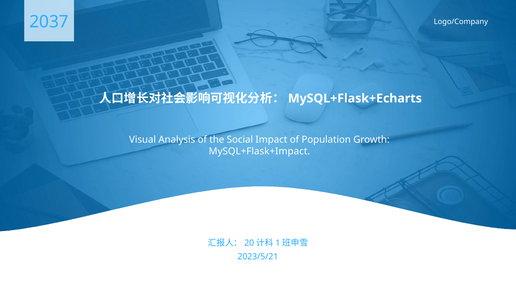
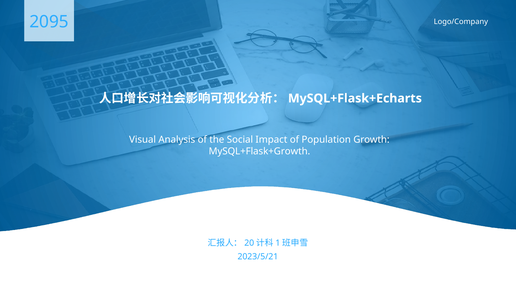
2037: 2037 -> 2095
MySQL+Flask+Impact: MySQL+Flask+Impact -> MySQL+Flask+Growth
